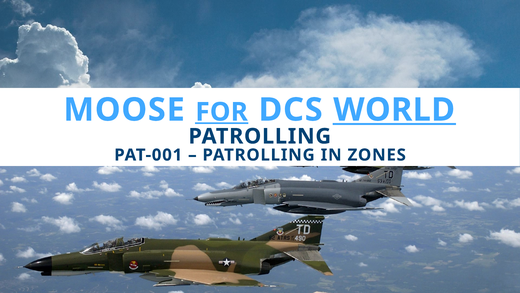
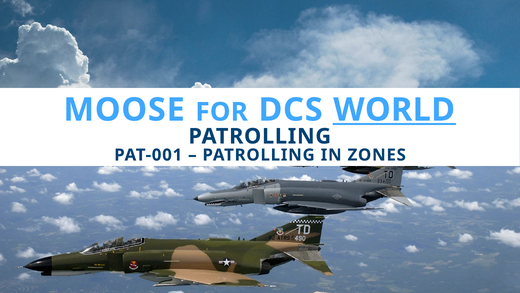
FOR underline: present -> none
